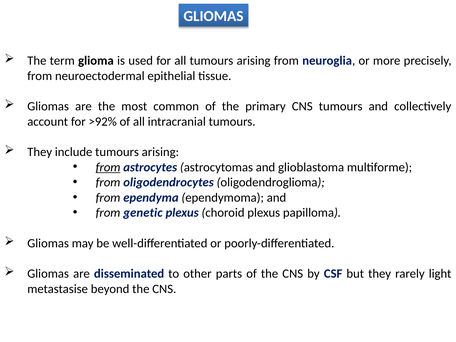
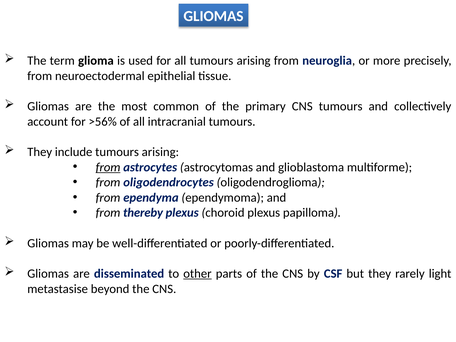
>92%: >92% -> >56%
genetic: genetic -> thereby
other underline: none -> present
